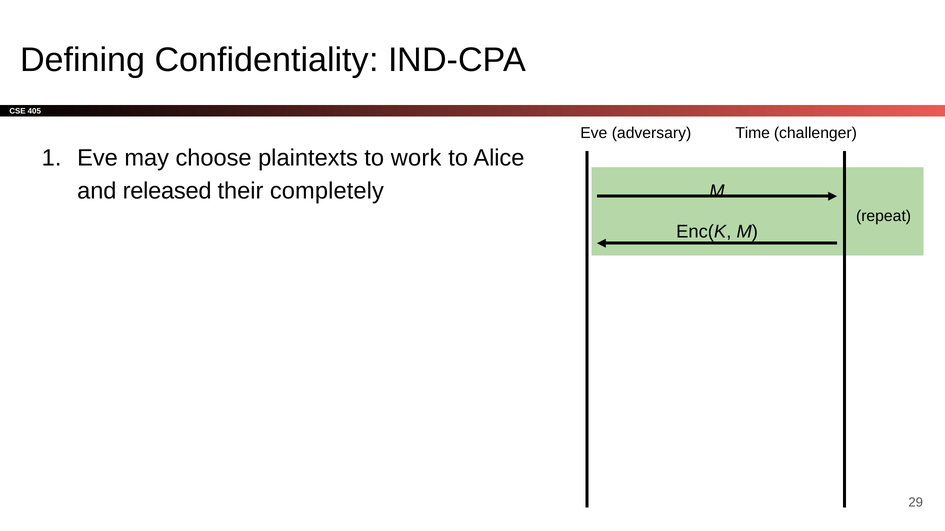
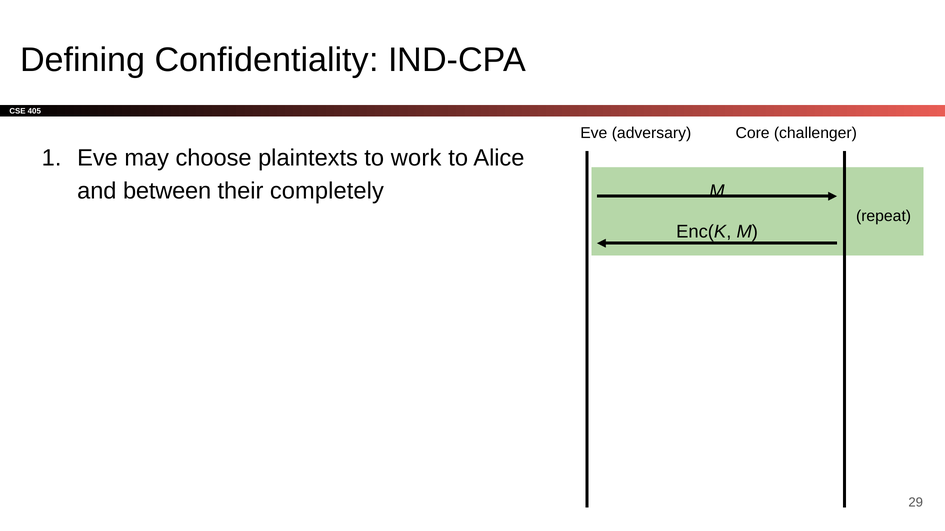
Time: Time -> Core
released: released -> between
